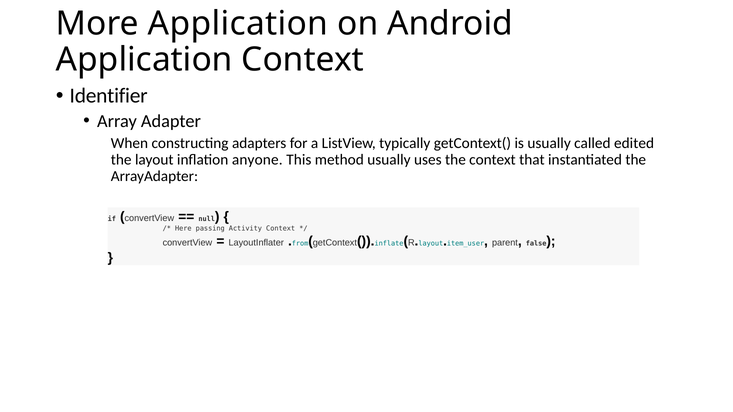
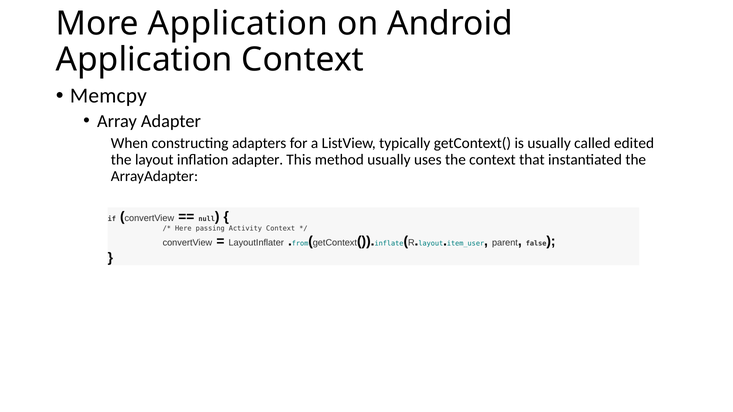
Identifier: Identifier -> Memcpy
inflation anyone: anyone -> adapter
